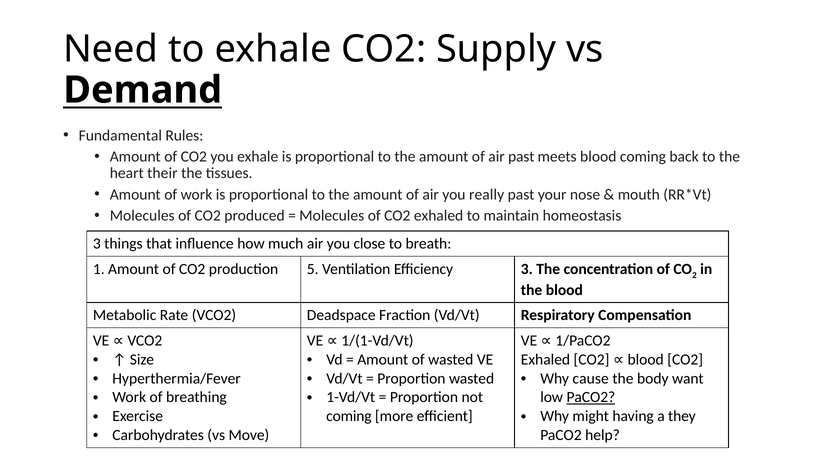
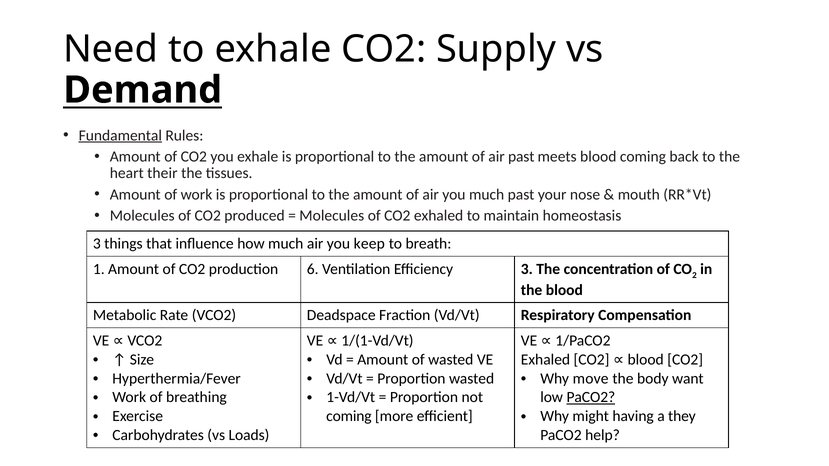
Fundamental underline: none -> present
you really: really -> much
close: close -> keep
5: 5 -> 6
cause: cause -> move
Move: Move -> Loads
